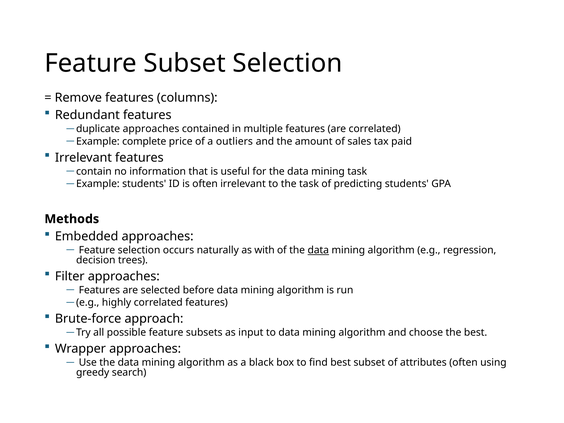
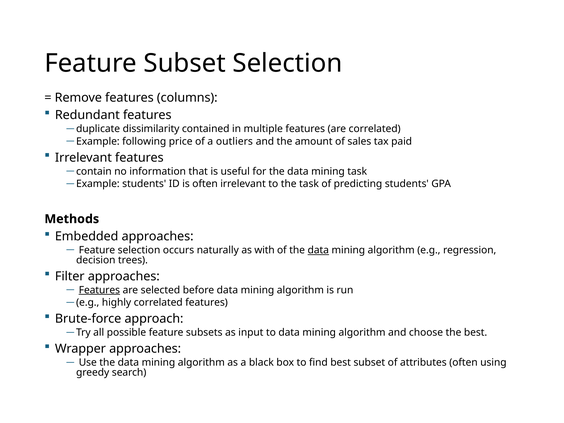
duplicate approaches: approaches -> dissimilarity
complete: complete -> following
Features at (99, 290) underline: none -> present
